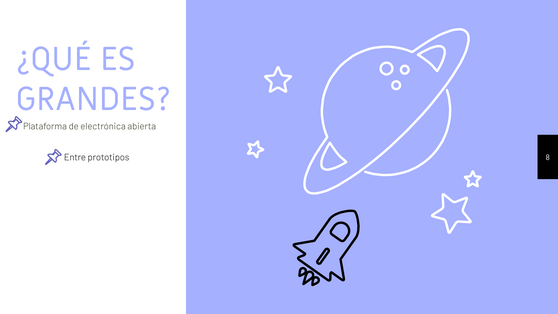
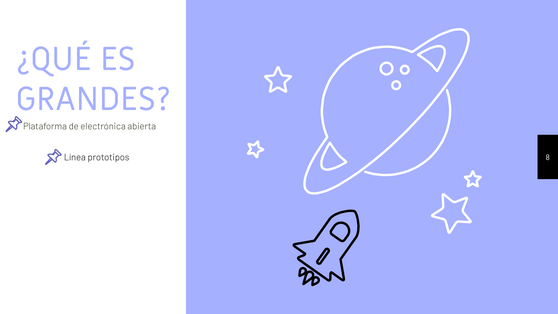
Entre: Entre -> Línea
